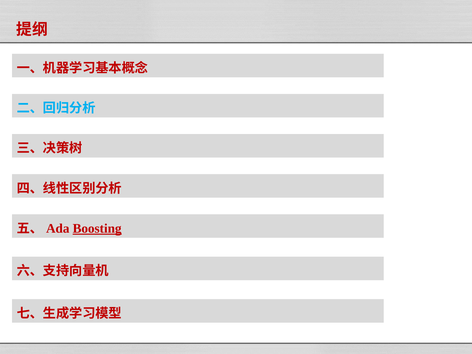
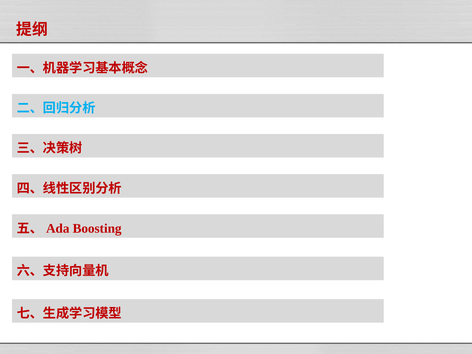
Boosting underline: present -> none
